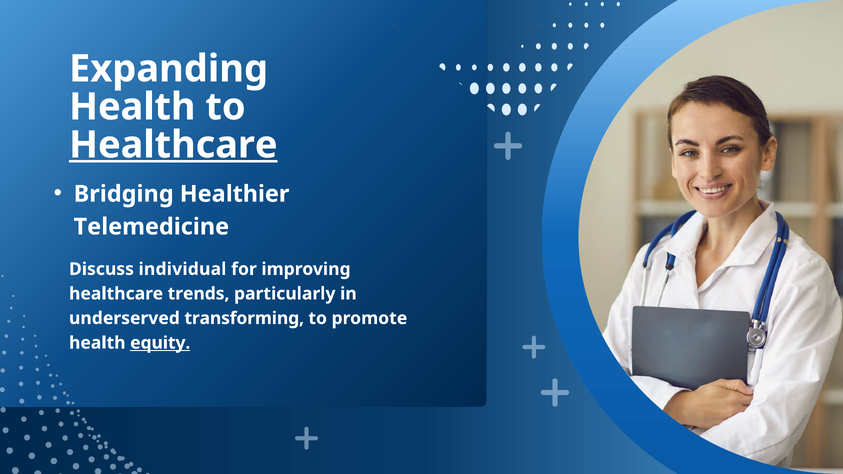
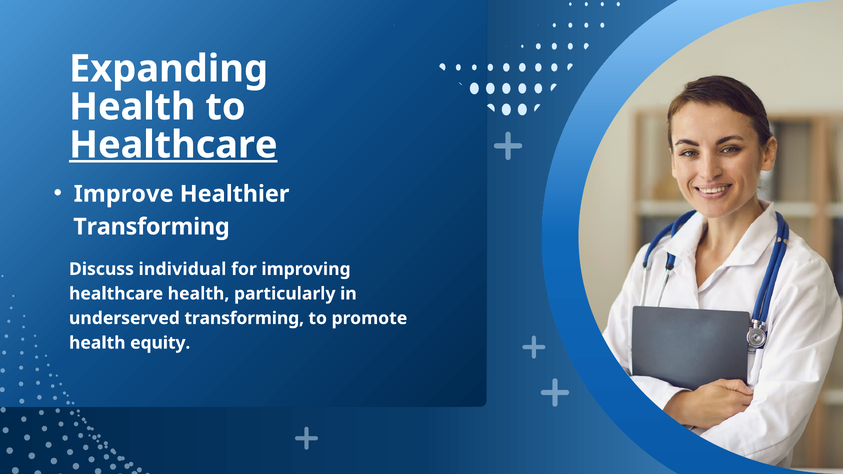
Bridging: Bridging -> Improve
Telemedicine at (151, 227): Telemedicine -> Transforming
healthcare trends: trends -> health
equity underline: present -> none
